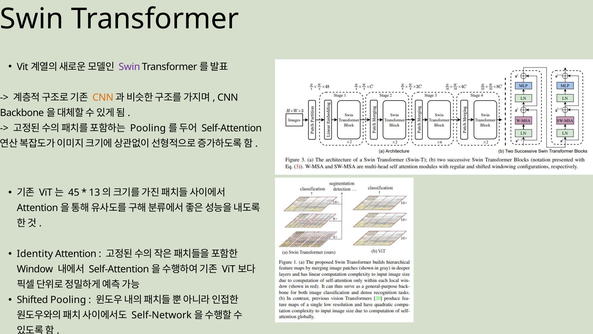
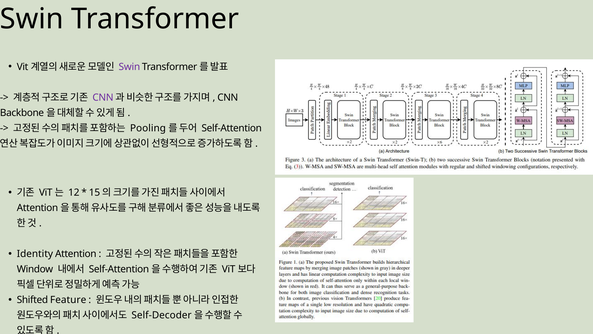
CNN at (103, 97) colour: orange -> purple
45: 45 -> 12
13: 13 -> 15
Shifted Pooling: Pooling -> Feature
Self-Network: Self-Network -> Self-Decoder
